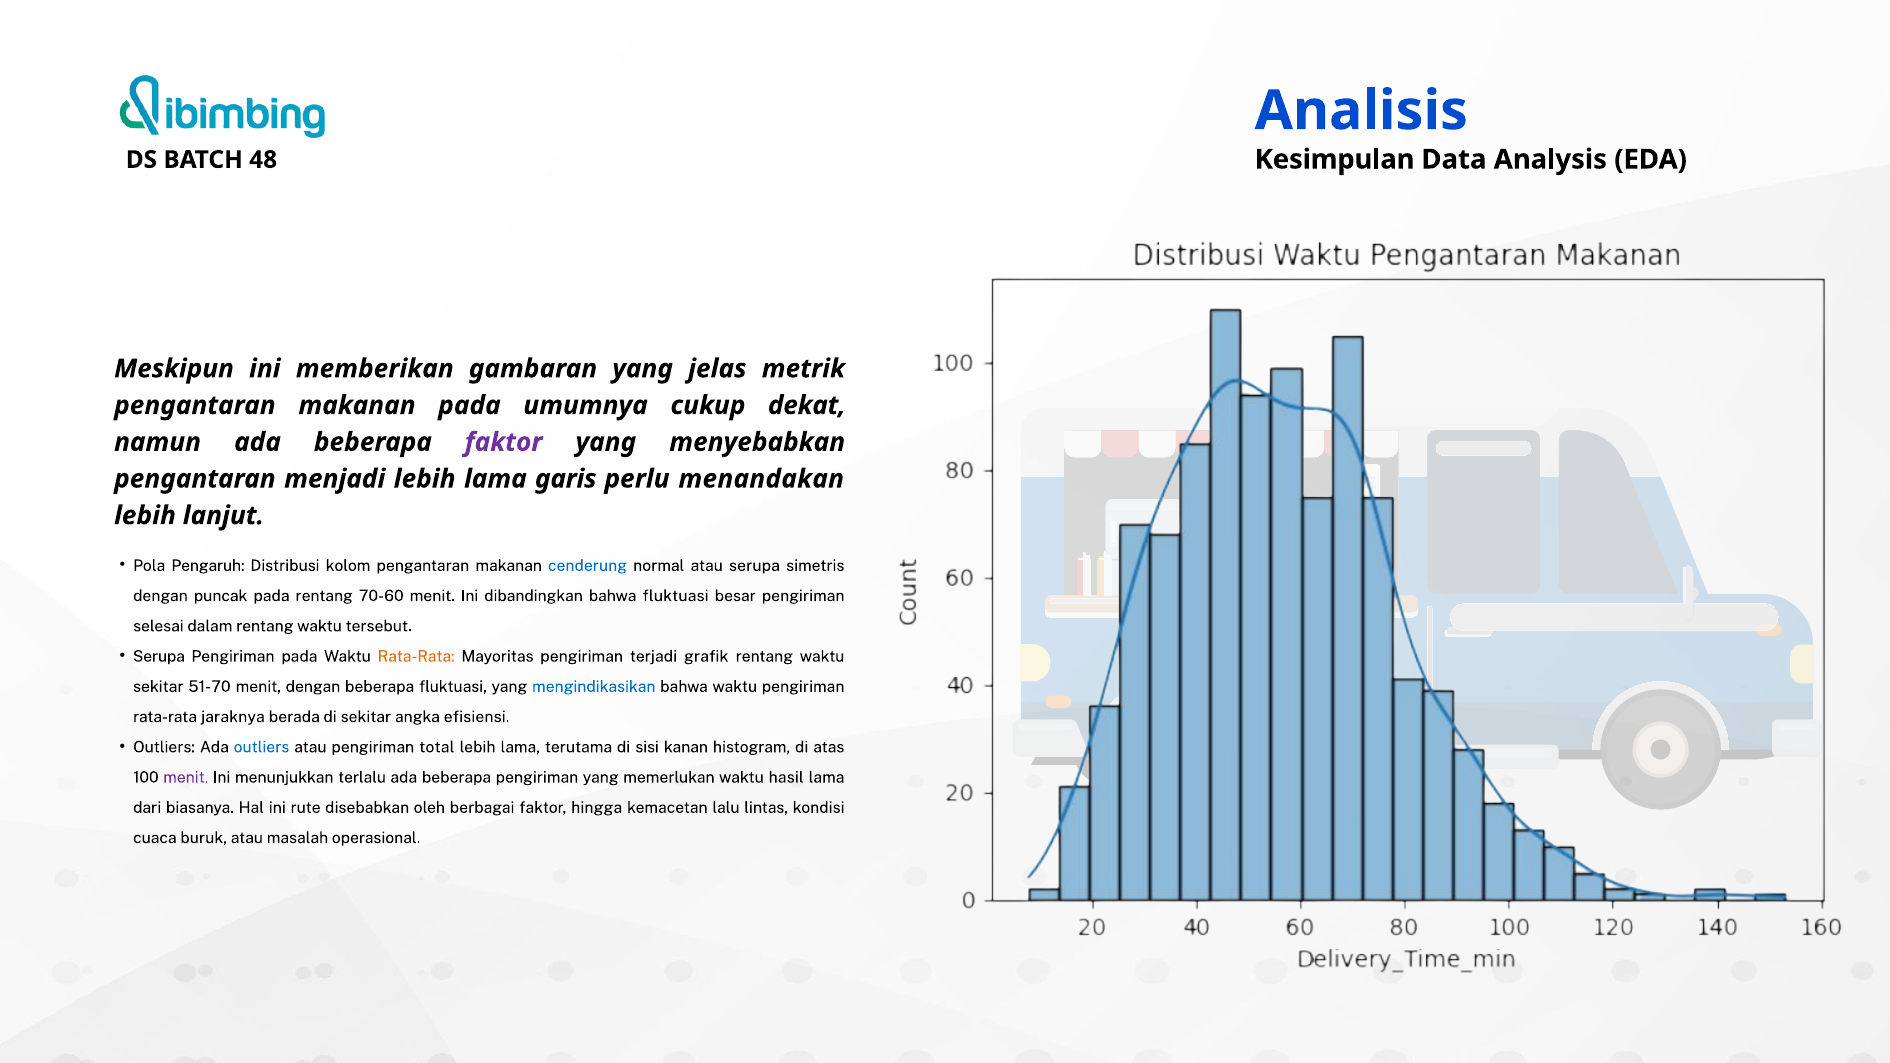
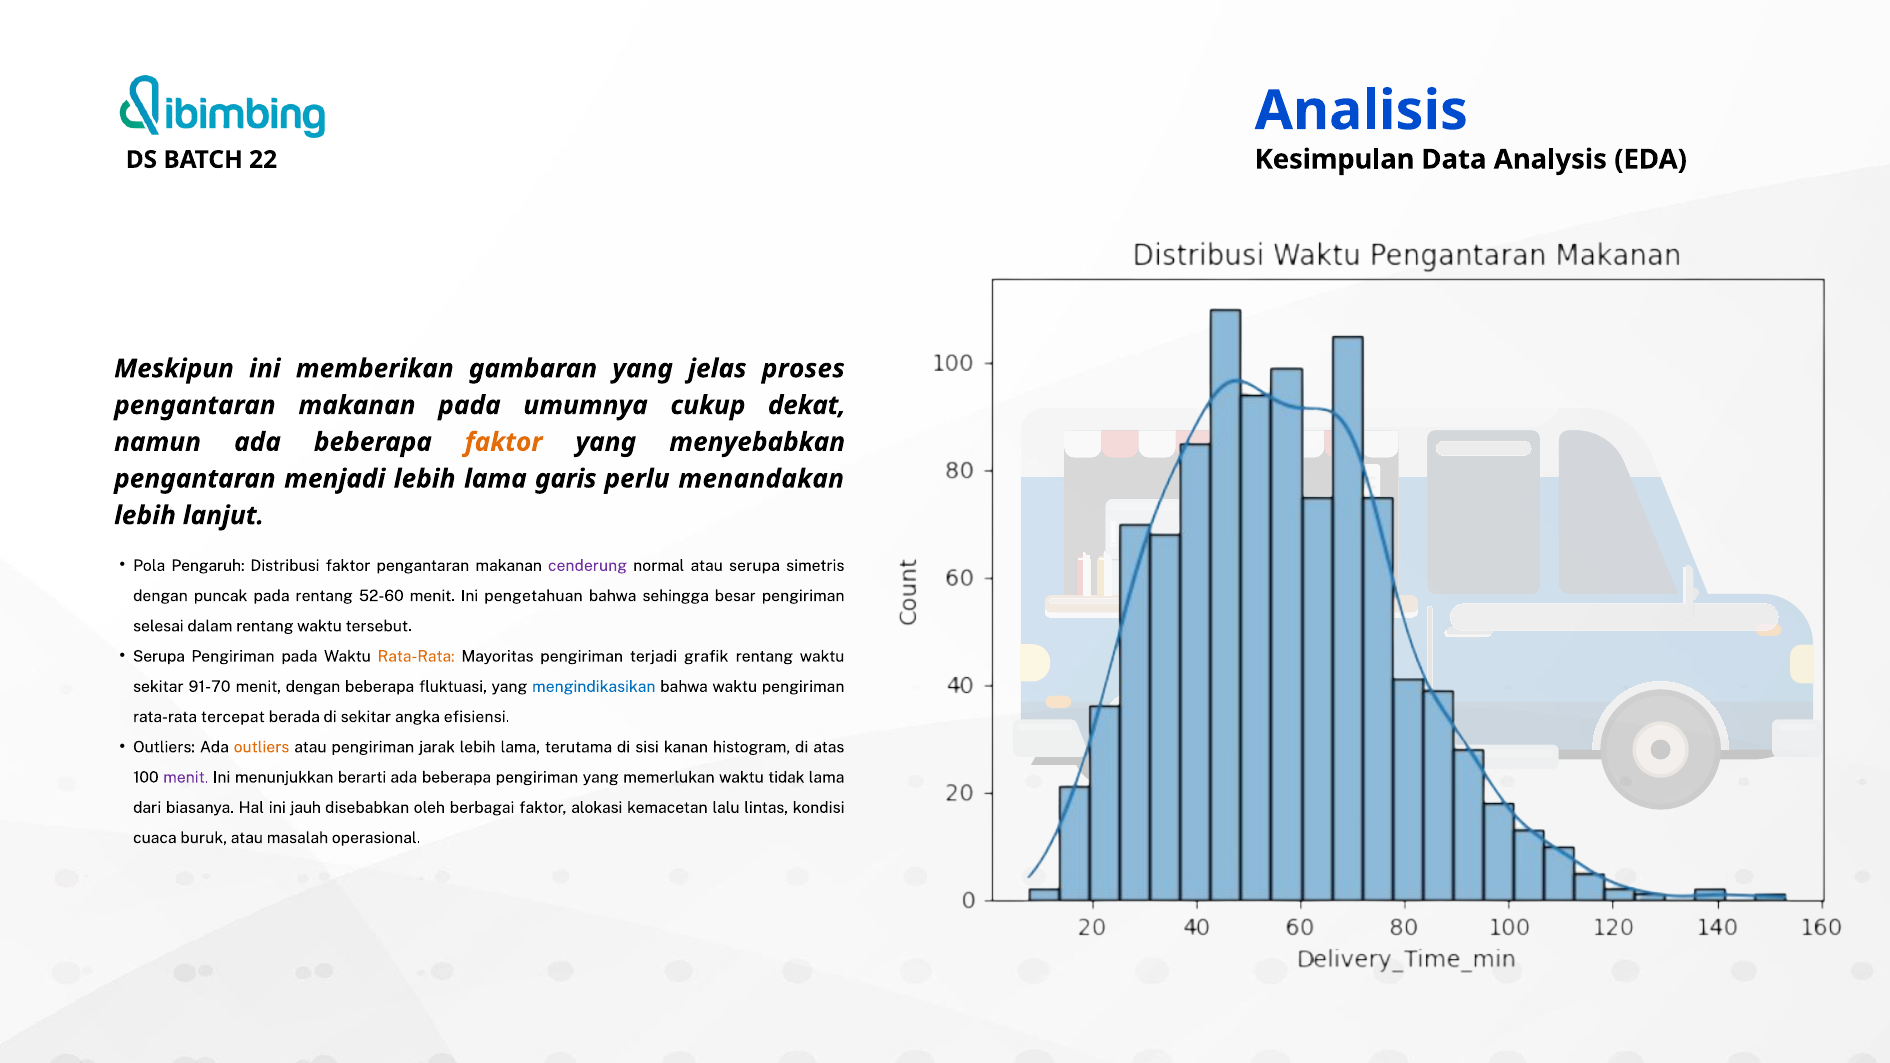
48: 48 -> 22
metrik: metrik -> proses
faktor at (504, 442) colour: purple -> orange
Distribusi kolom: kolom -> faktor
cenderung colour: blue -> purple
70-60: 70-60 -> 52-60
dibandingkan: dibandingkan -> pengetahuan
bahwa fluktuasi: fluktuasi -> sehingga
51-70: 51-70 -> 91-70
jaraknya: jaraknya -> tercepat
outliers at (261, 747) colour: blue -> orange
total: total -> jarak
terlalu: terlalu -> berarti
hasil: hasil -> tidak
rute: rute -> jauh
hingga: hingga -> alokasi
